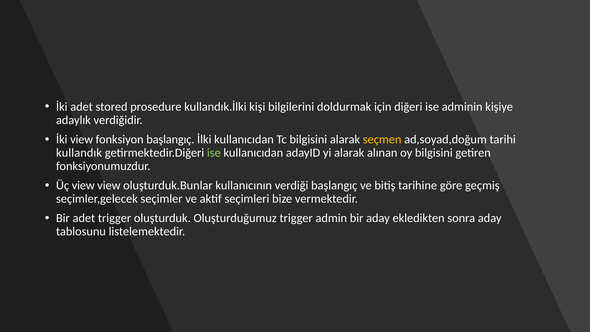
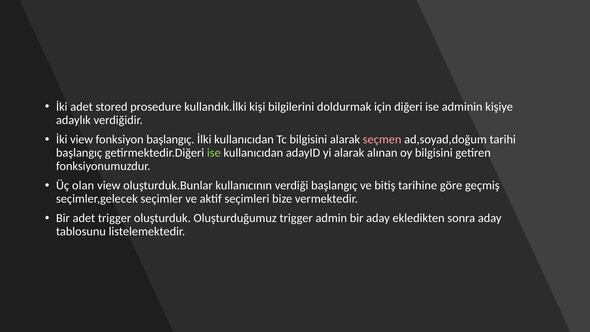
seçmen colour: yellow -> pink
kullandık at (79, 153): kullandık -> başlangıç
Üç view: view -> olan
